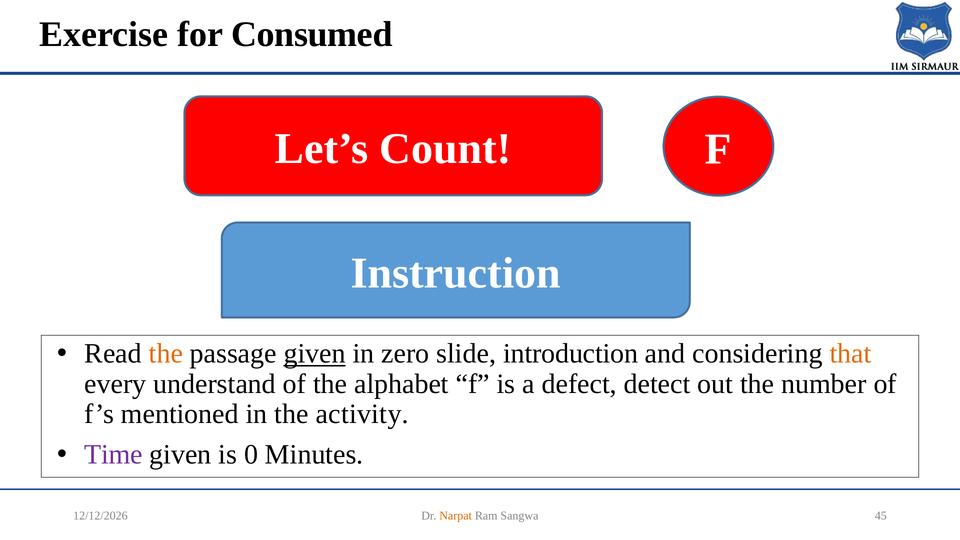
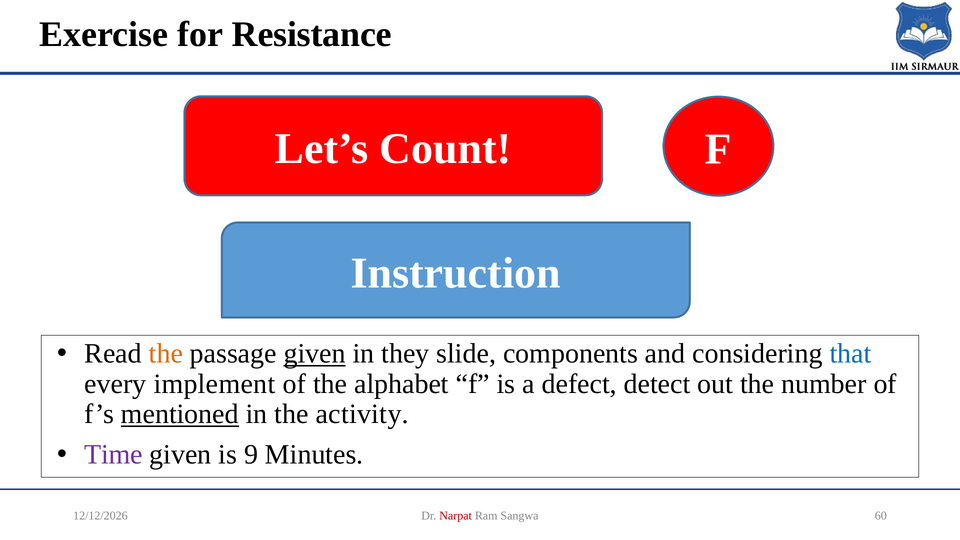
Consumed: Consumed -> Resistance
zero: zero -> they
introduction: introduction -> components
that colour: orange -> blue
understand: understand -> implement
mentioned underline: none -> present
0: 0 -> 9
Narpat colour: orange -> red
45: 45 -> 60
